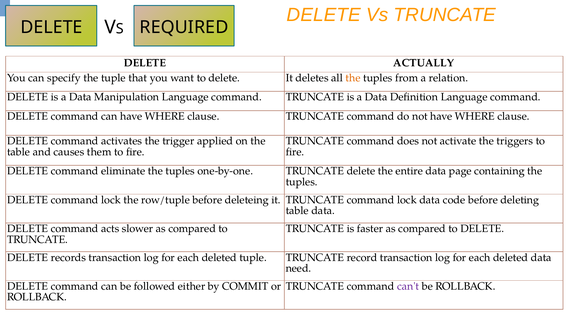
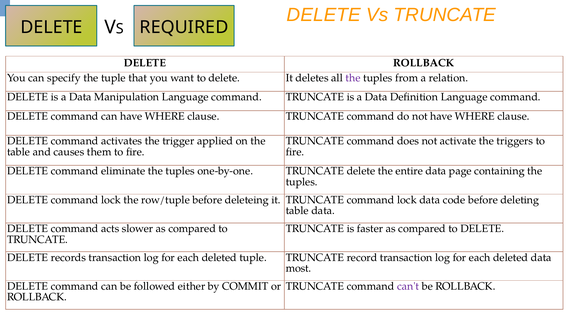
DELETE ACTUALLY: ACTUALLY -> ROLLBACK
the at (353, 78) colour: orange -> purple
need: need -> most
